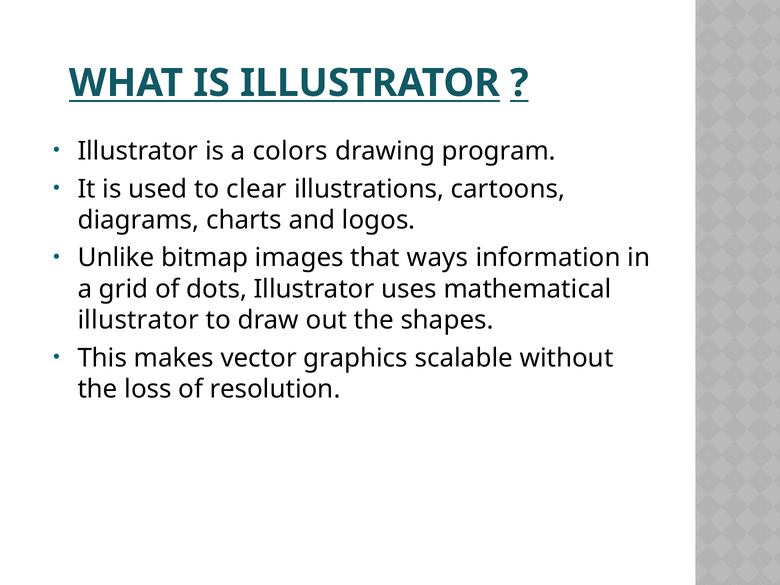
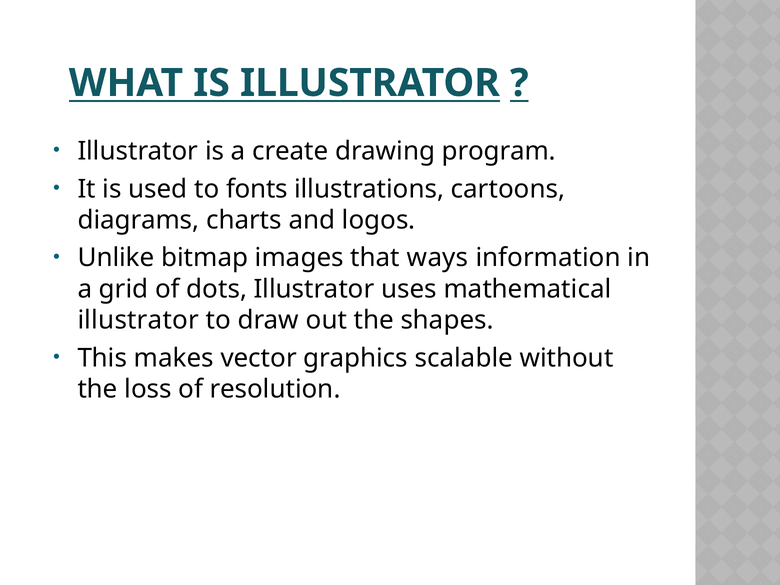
colors: colors -> create
clear: clear -> fonts
